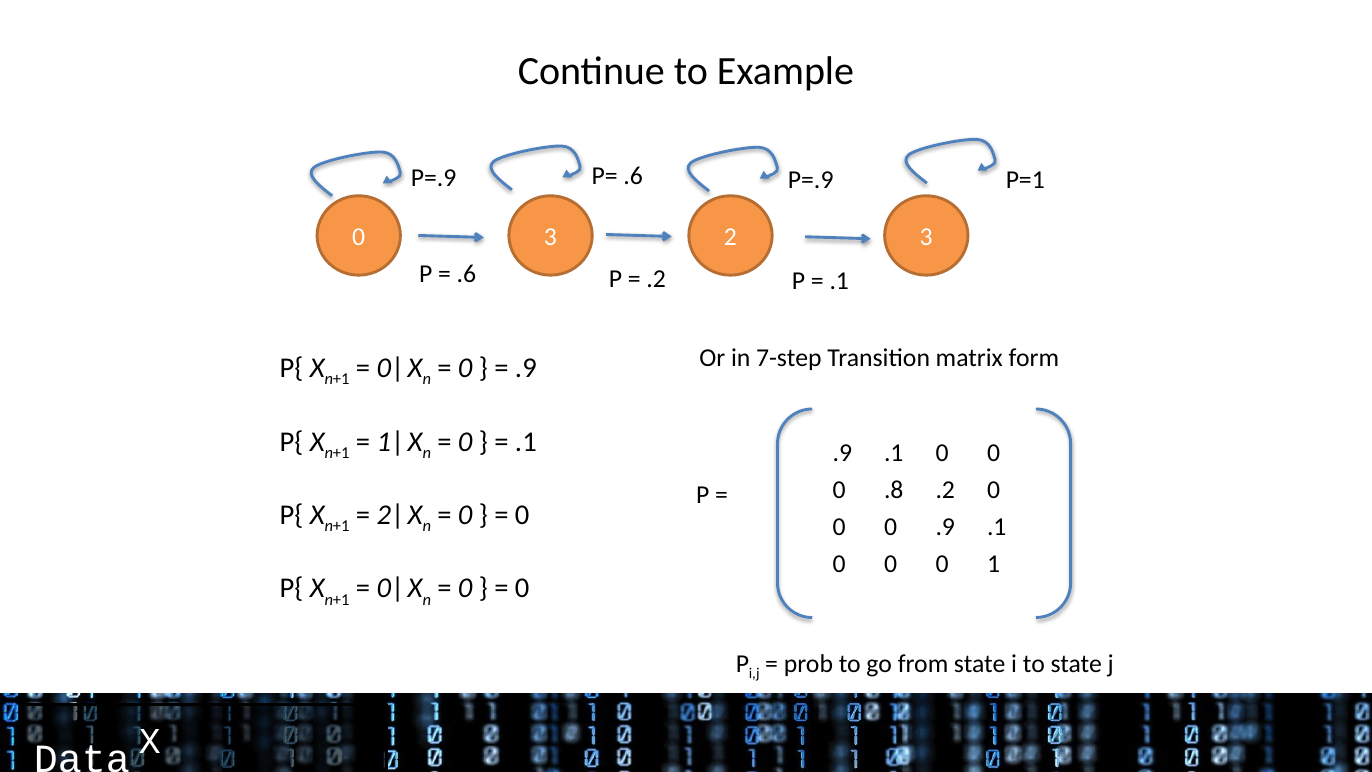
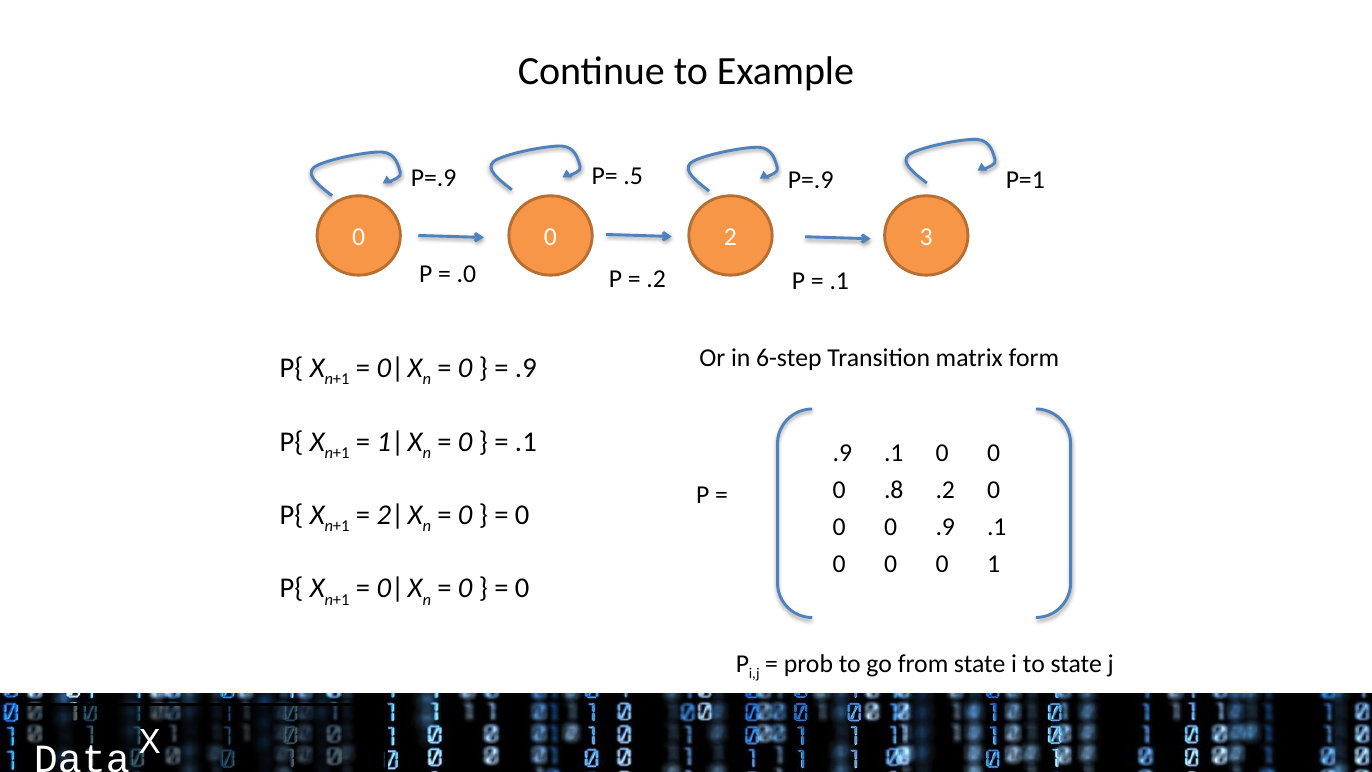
P= .6: .6 -> .5
3 at (550, 237): 3 -> 0
.6 at (466, 274): .6 -> .0
7-step: 7-step -> 6-step
